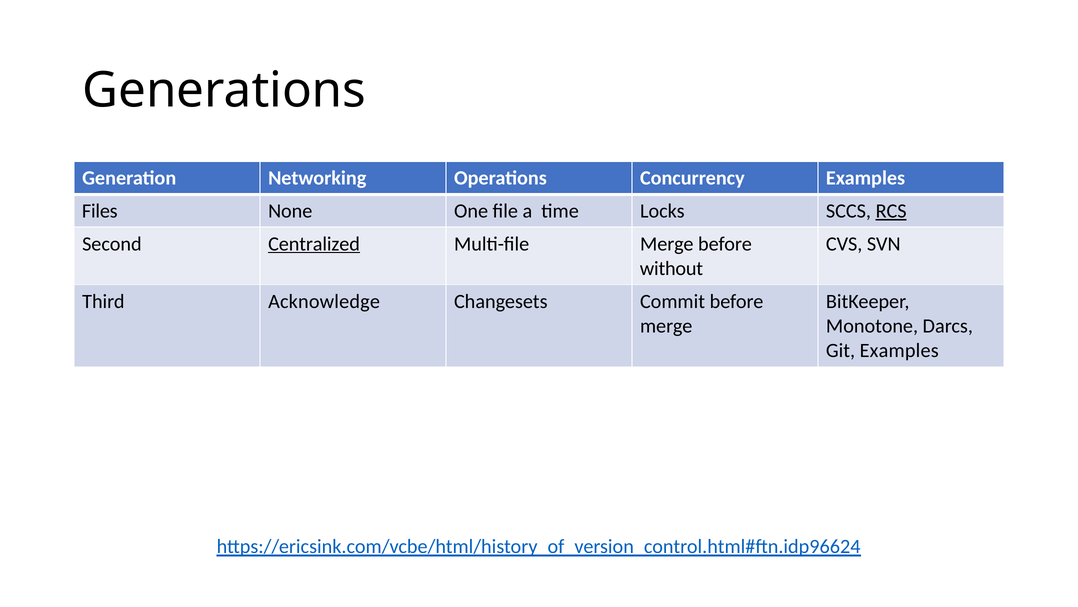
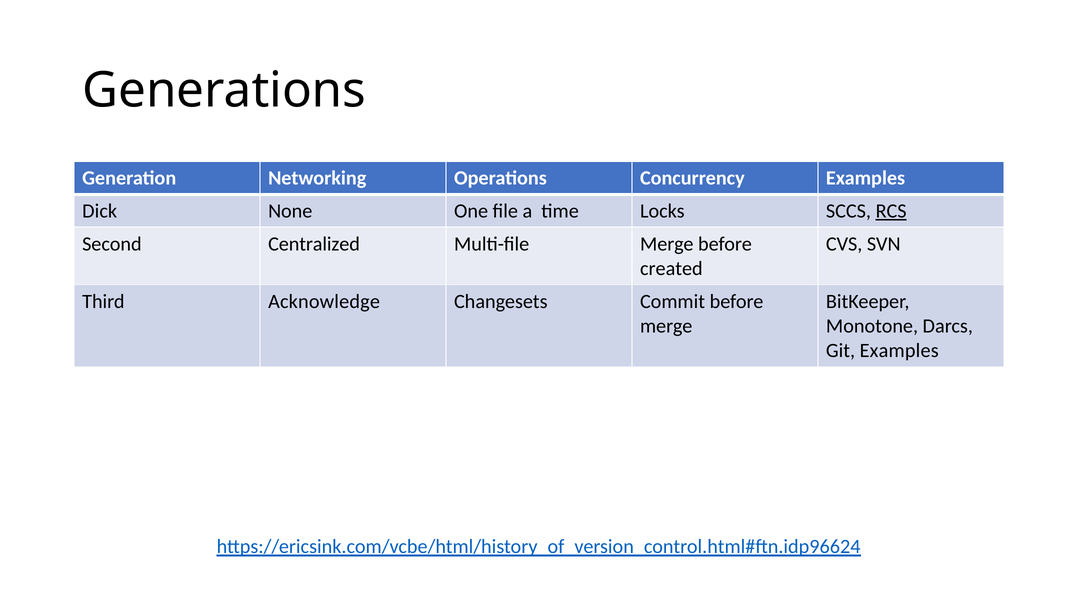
Files: Files -> Dick
Centralized underline: present -> none
without: without -> created
